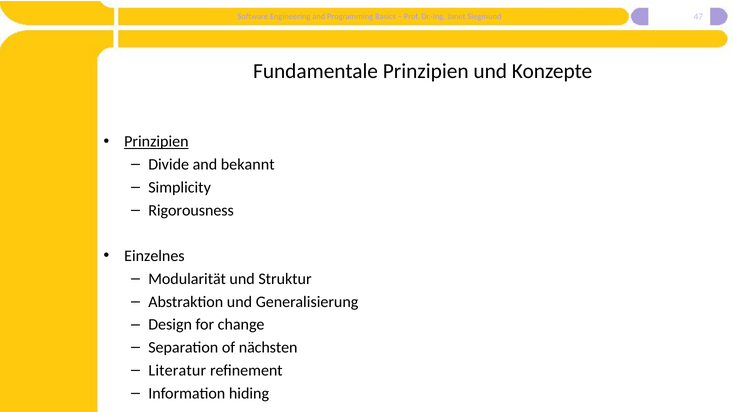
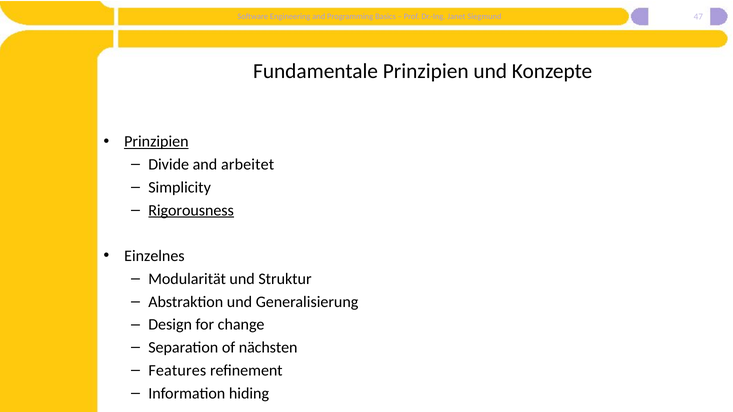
bekannt: bekannt -> arbeitet
Rigorousness underline: none -> present
Literatur: Literatur -> Features
